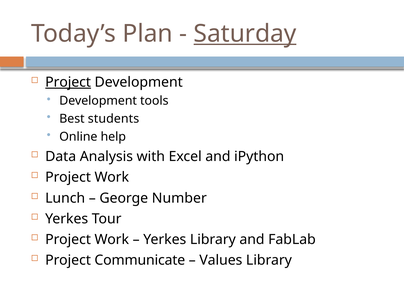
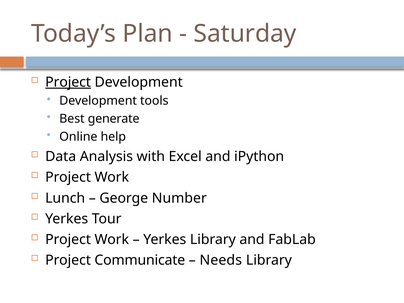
Saturday underline: present -> none
students: students -> generate
Values: Values -> Needs
